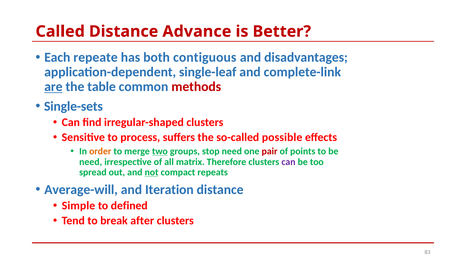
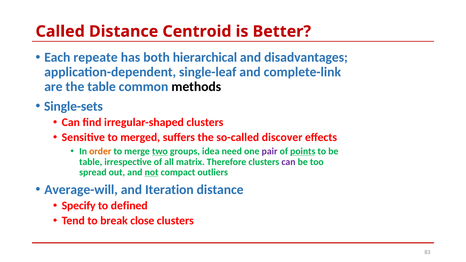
Advance: Advance -> Centroid
contiguous: contiguous -> hierarchical
are underline: present -> none
methods colour: red -> black
process: process -> merged
possible: possible -> discover
stop: stop -> idea
pair colour: red -> purple
points underline: none -> present
need at (91, 162): need -> table
repeats: repeats -> outliers
Simple: Simple -> Specify
after: after -> close
